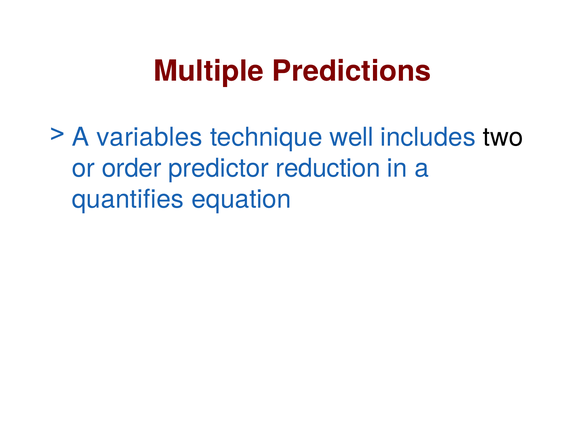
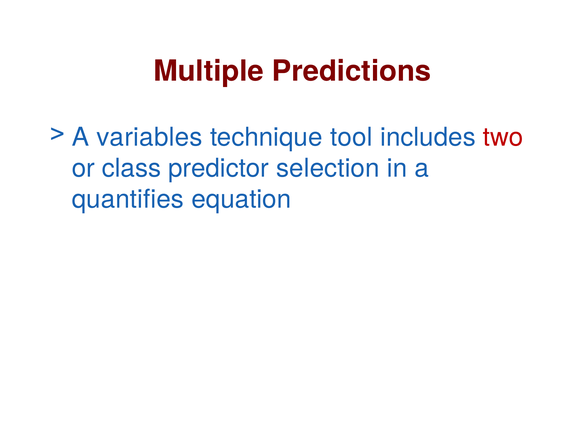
well: well -> tool
two colour: black -> red
order: order -> class
reduction: reduction -> selection
